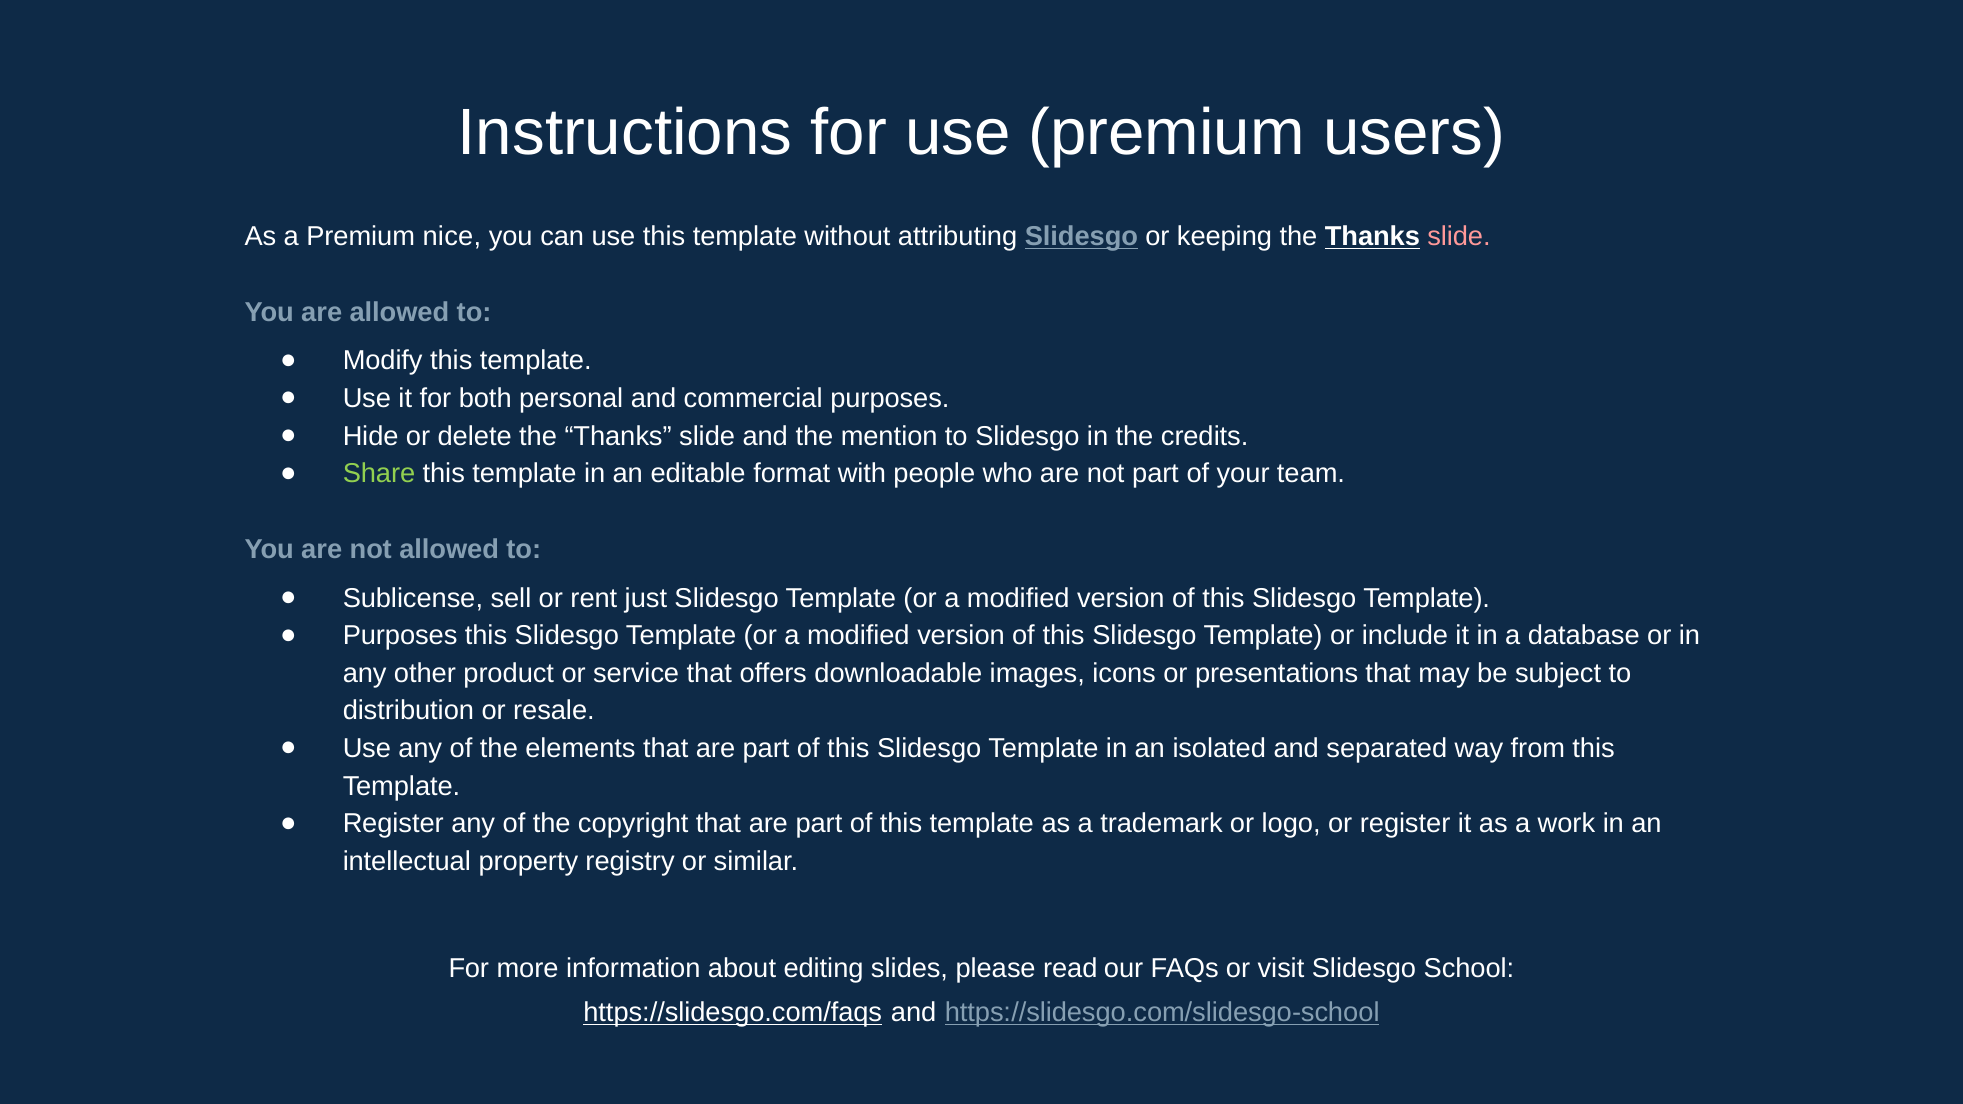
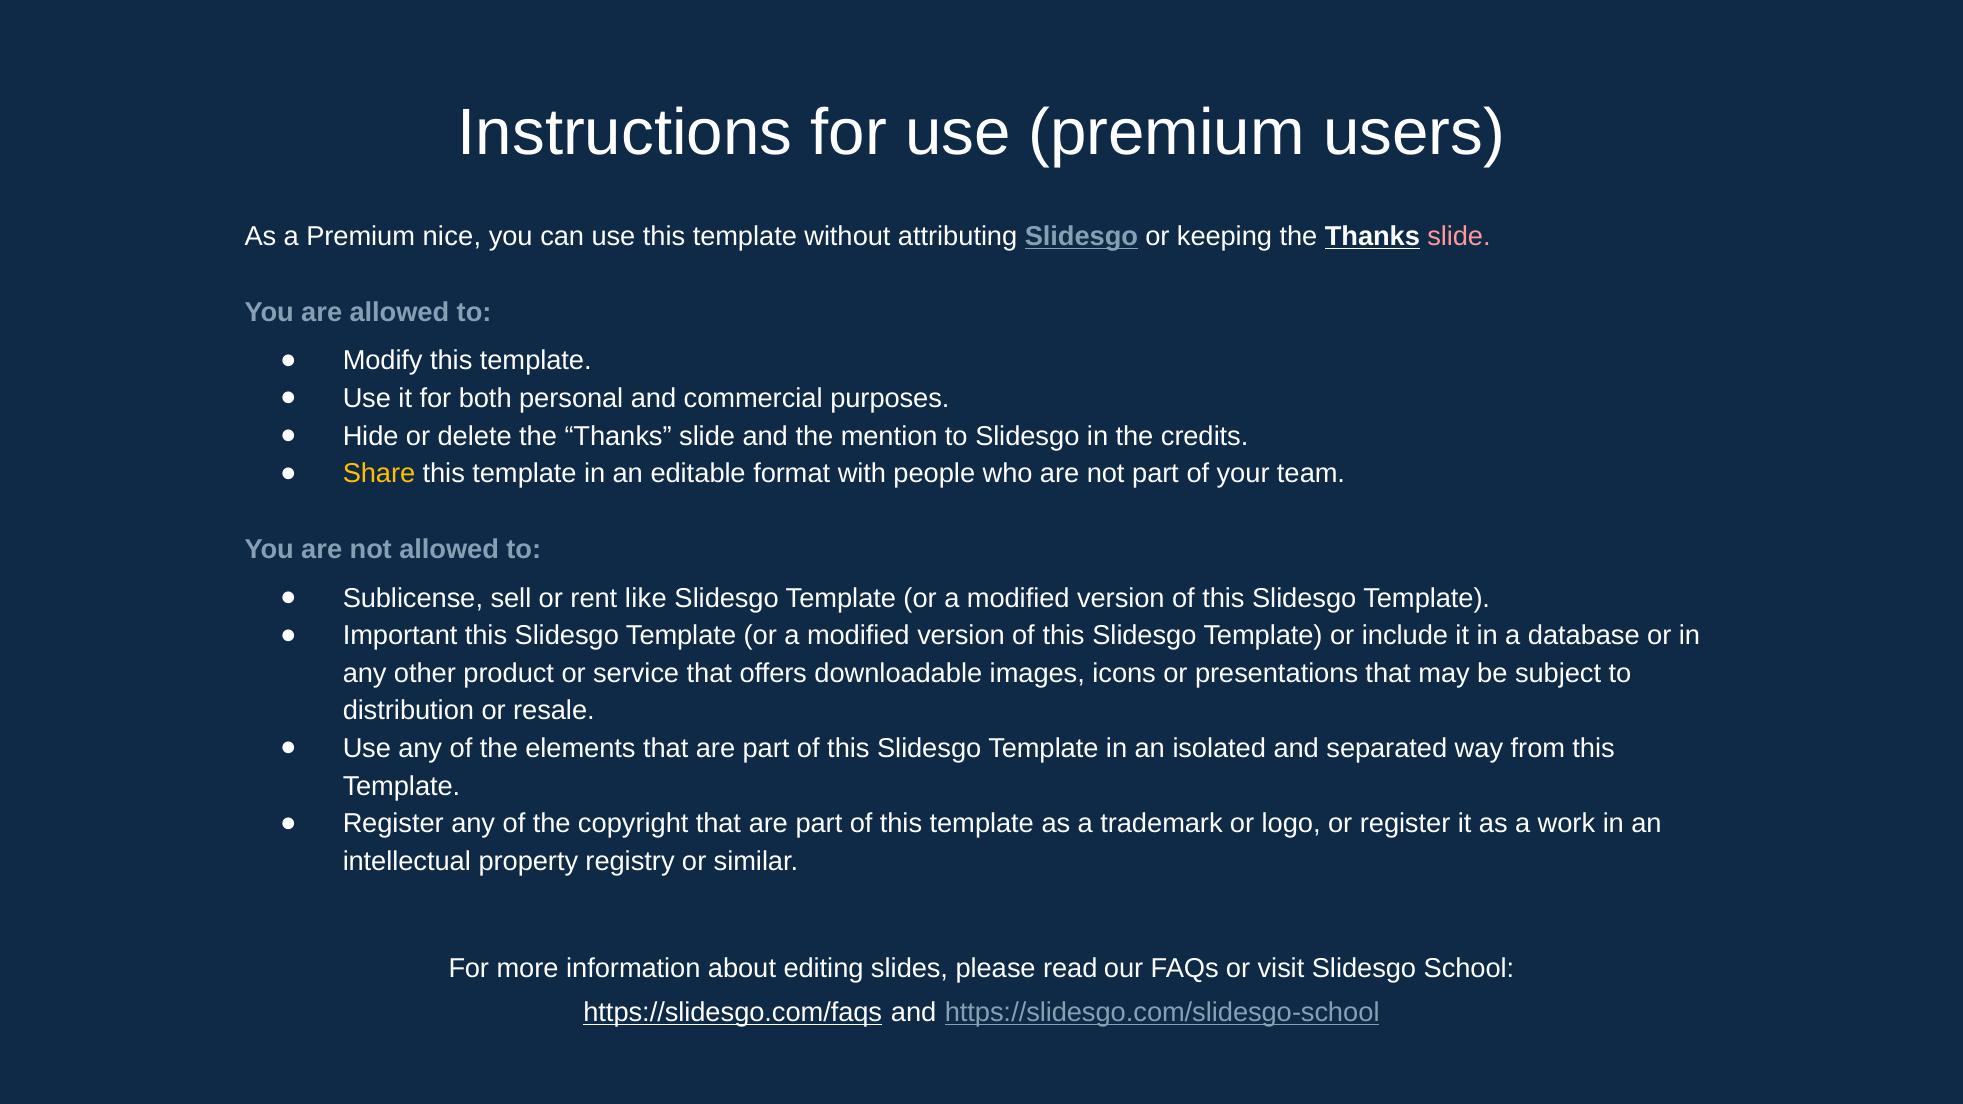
Share colour: light green -> yellow
just: just -> like
Purposes at (400, 636): Purposes -> Important
